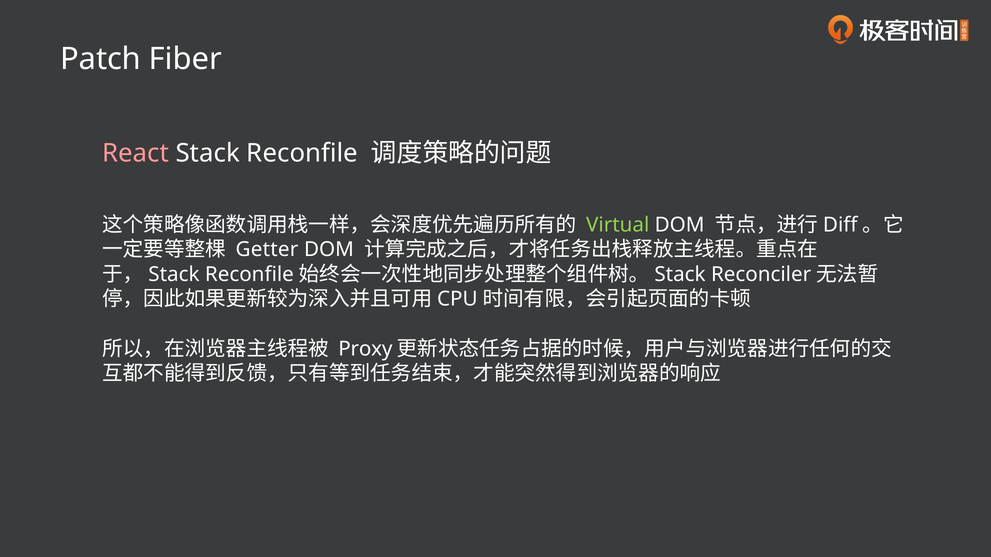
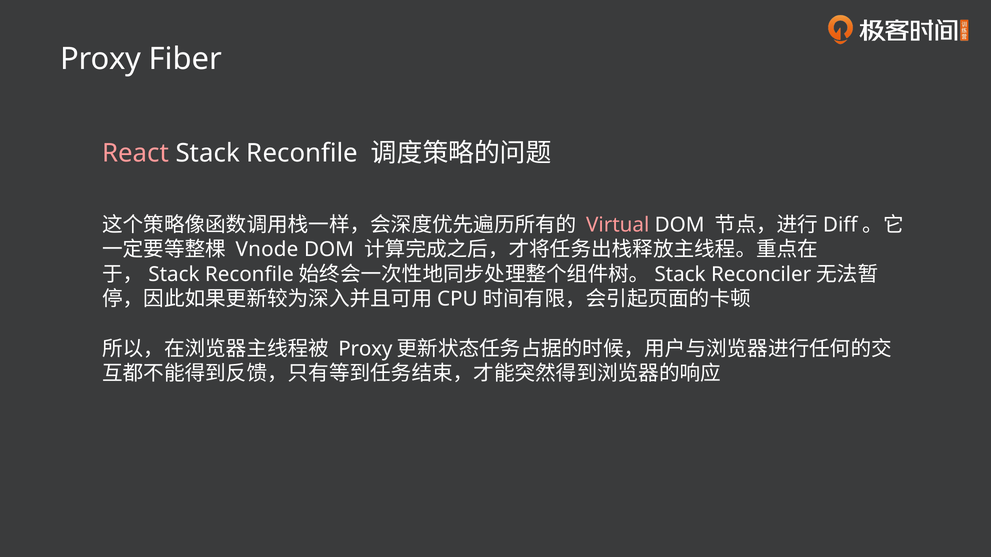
Patch at (101, 59): Patch -> Proxy
Virtual colour: light green -> pink
Getter: Getter -> Vnode
